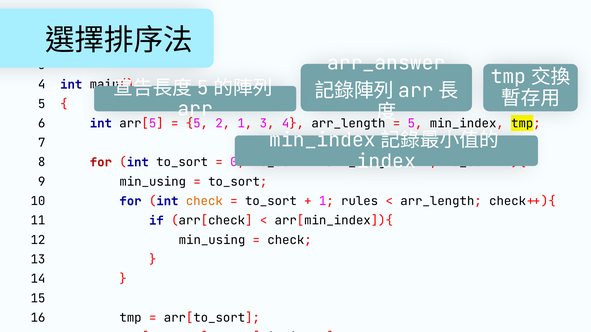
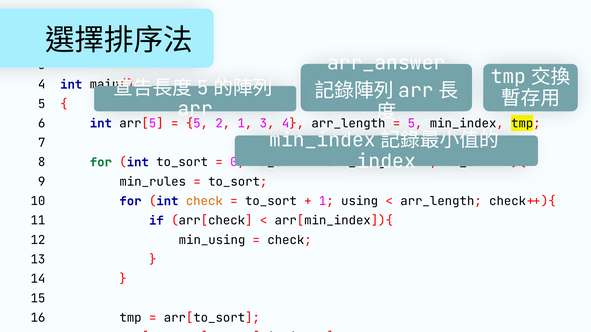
for at (101, 162) colour: red -> green
9 min_using: min_using -> min_rules
1 rules: rules -> using
